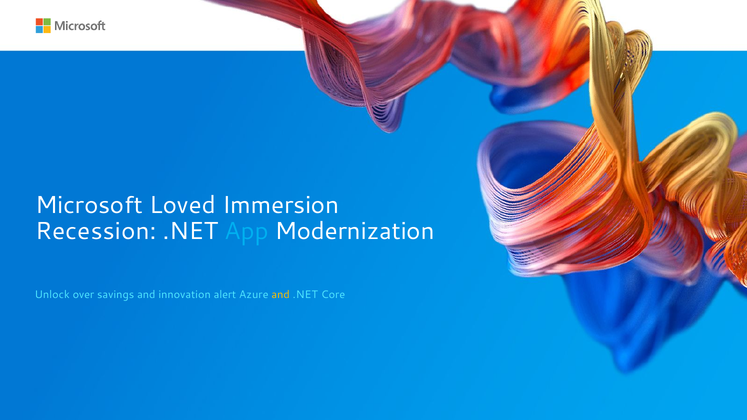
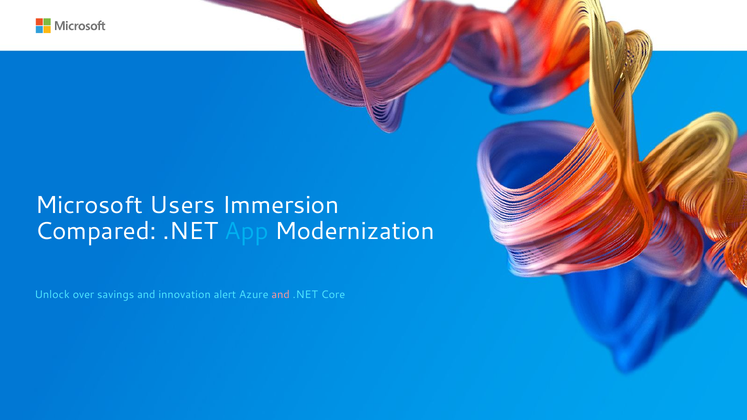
Loved: Loved -> Users
Recession: Recession -> Compared
and at (281, 295) colour: yellow -> pink
